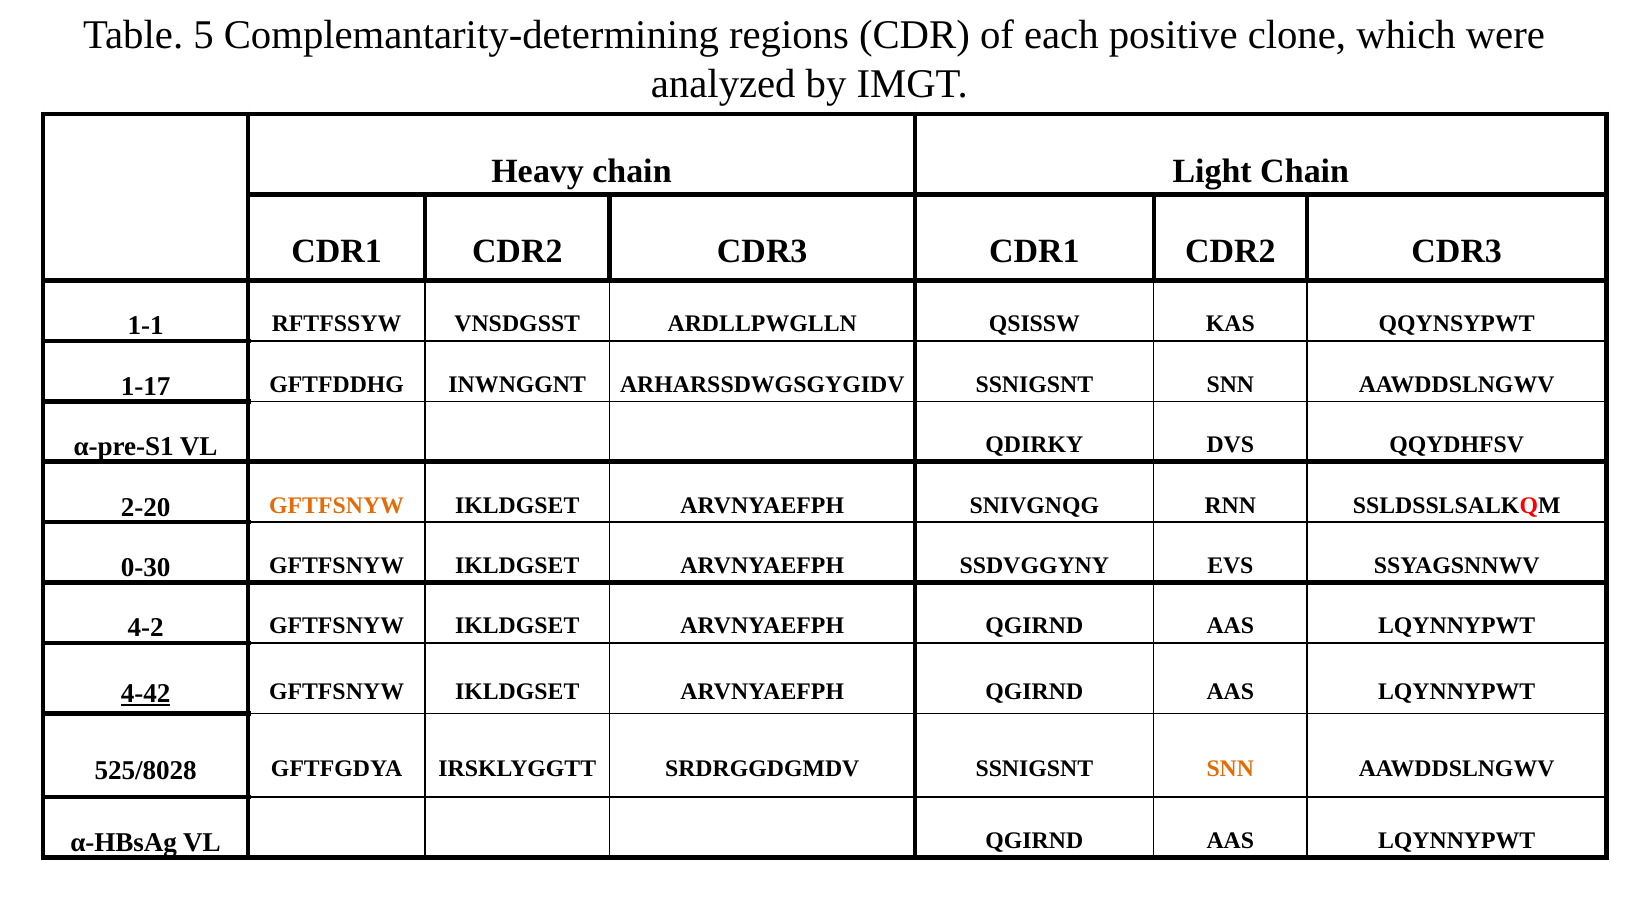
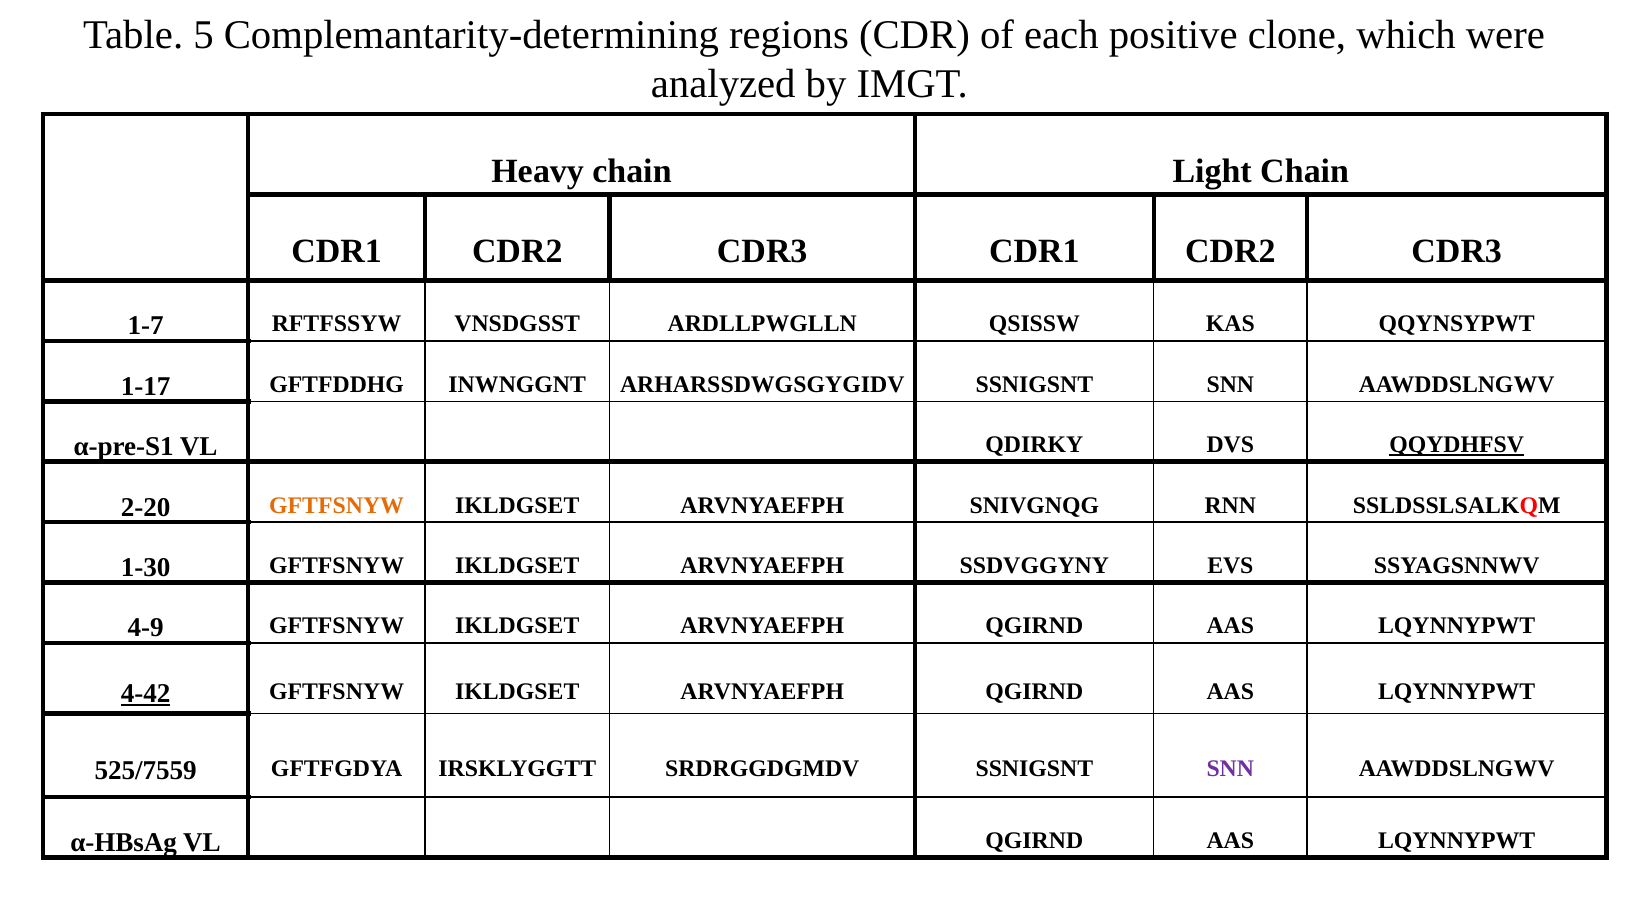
1-1: 1-1 -> 1-7
QQYDHFSV underline: none -> present
0-30: 0-30 -> 1-30
4-2: 4-2 -> 4-9
525/8028: 525/8028 -> 525/7559
SNN at (1230, 768) colour: orange -> purple
